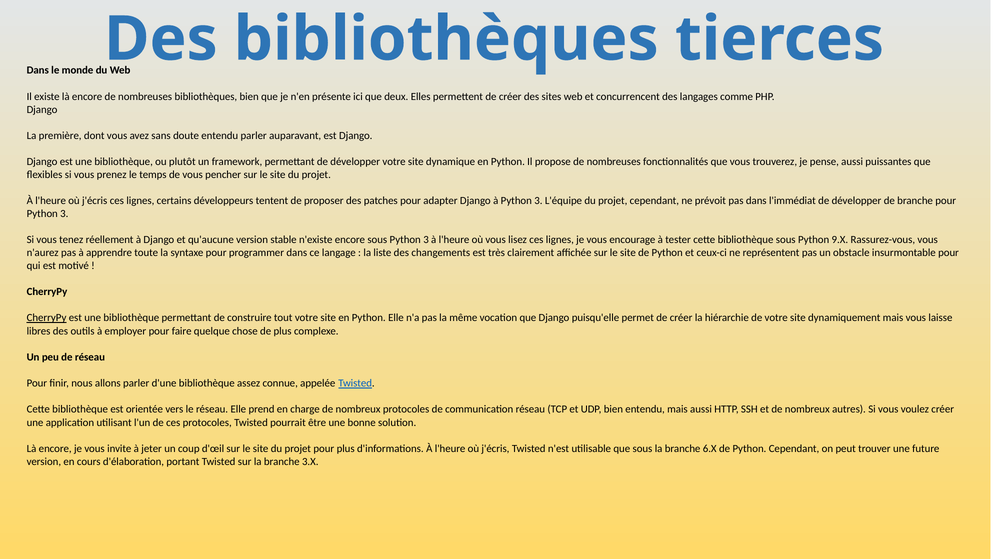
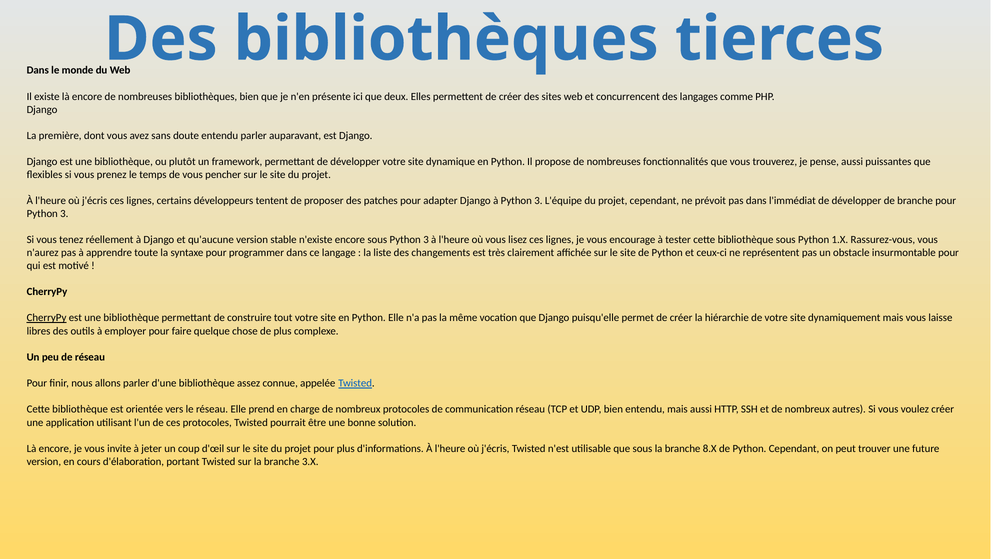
9.X: 9.X -> 1.X
6.X: 6.X -> 8.X
